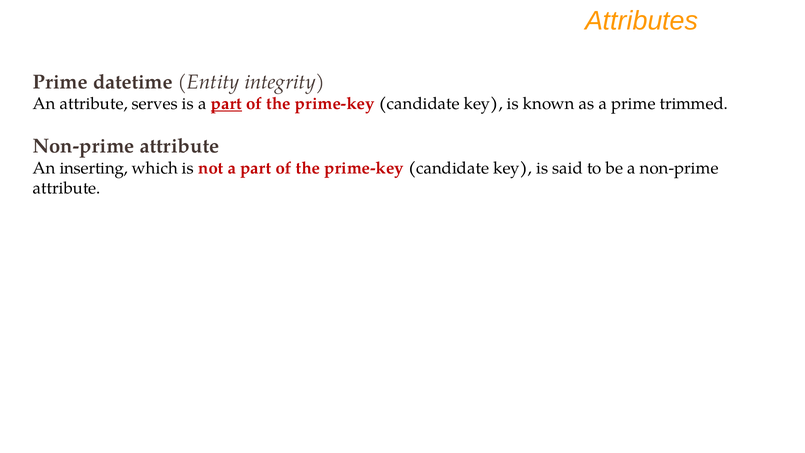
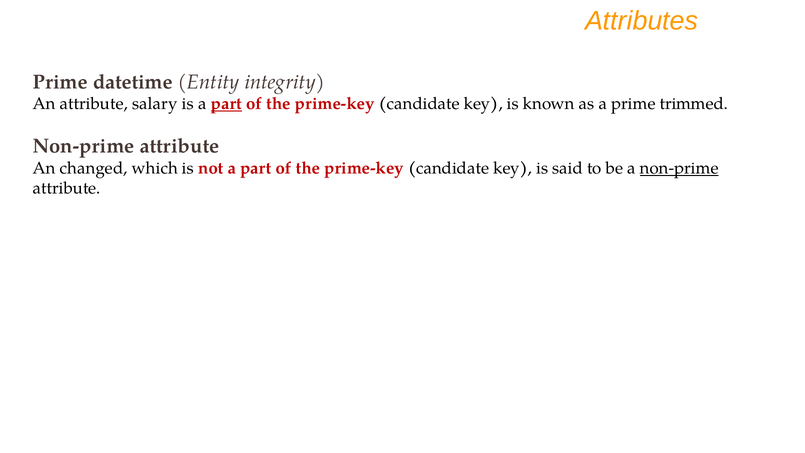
serves: serves -> salary
inserting: inserting -> changed
non-prime at (679, 168) underline: none -> present
